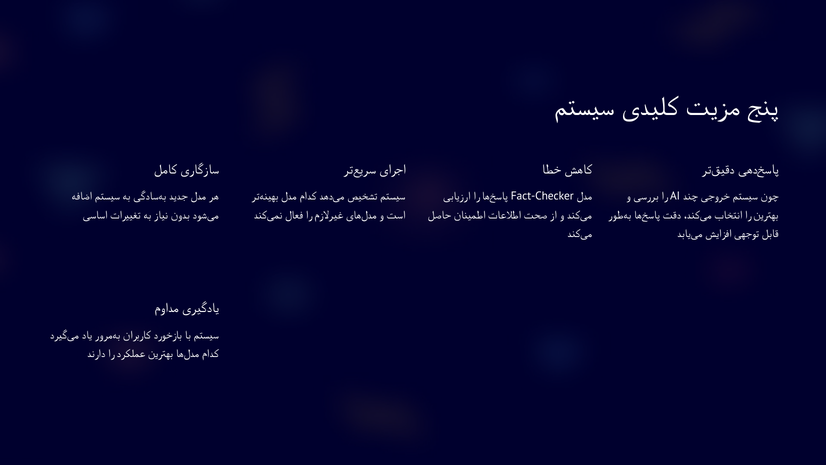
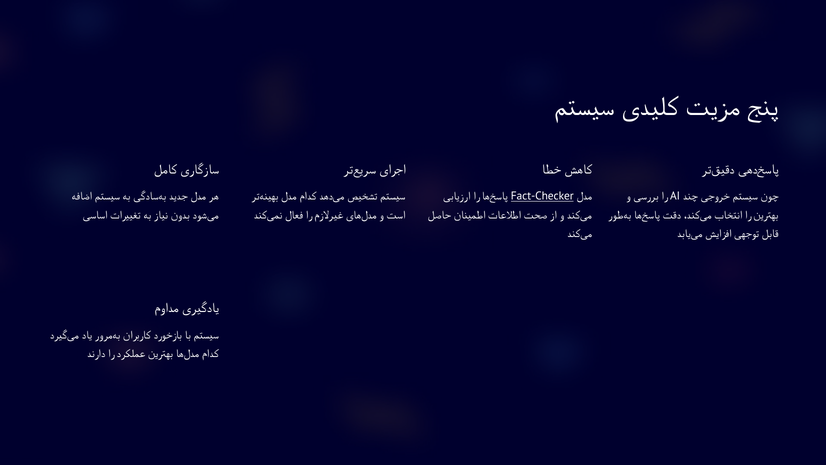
Fact-Checker underline: none -> present
